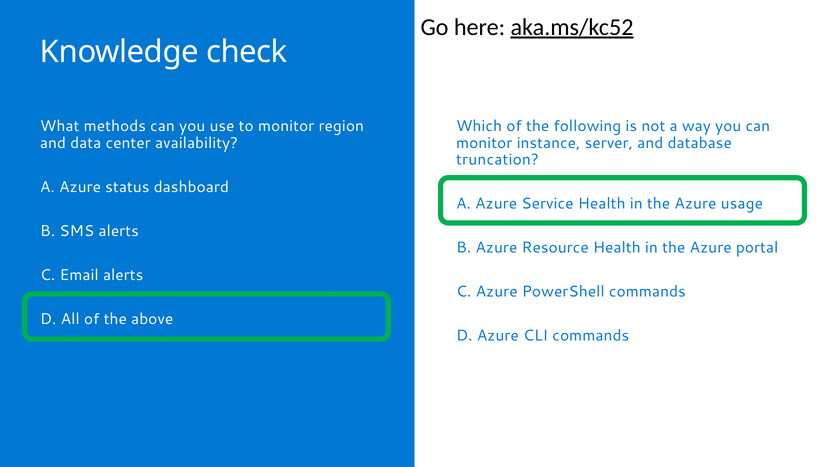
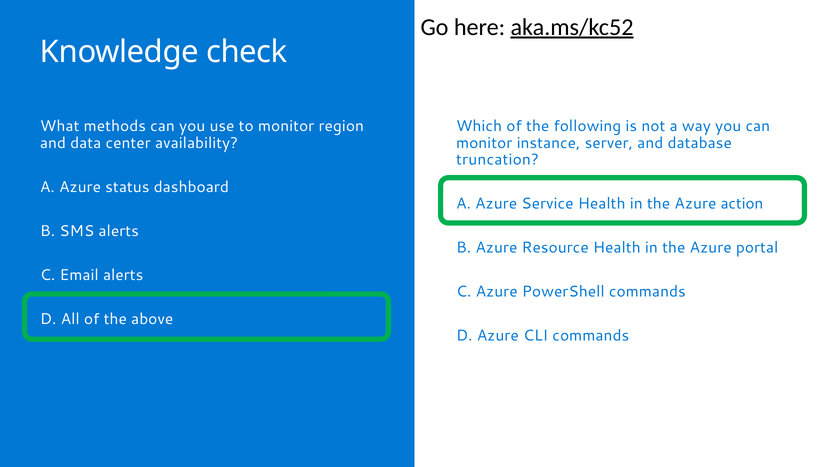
usage: usage -> action
